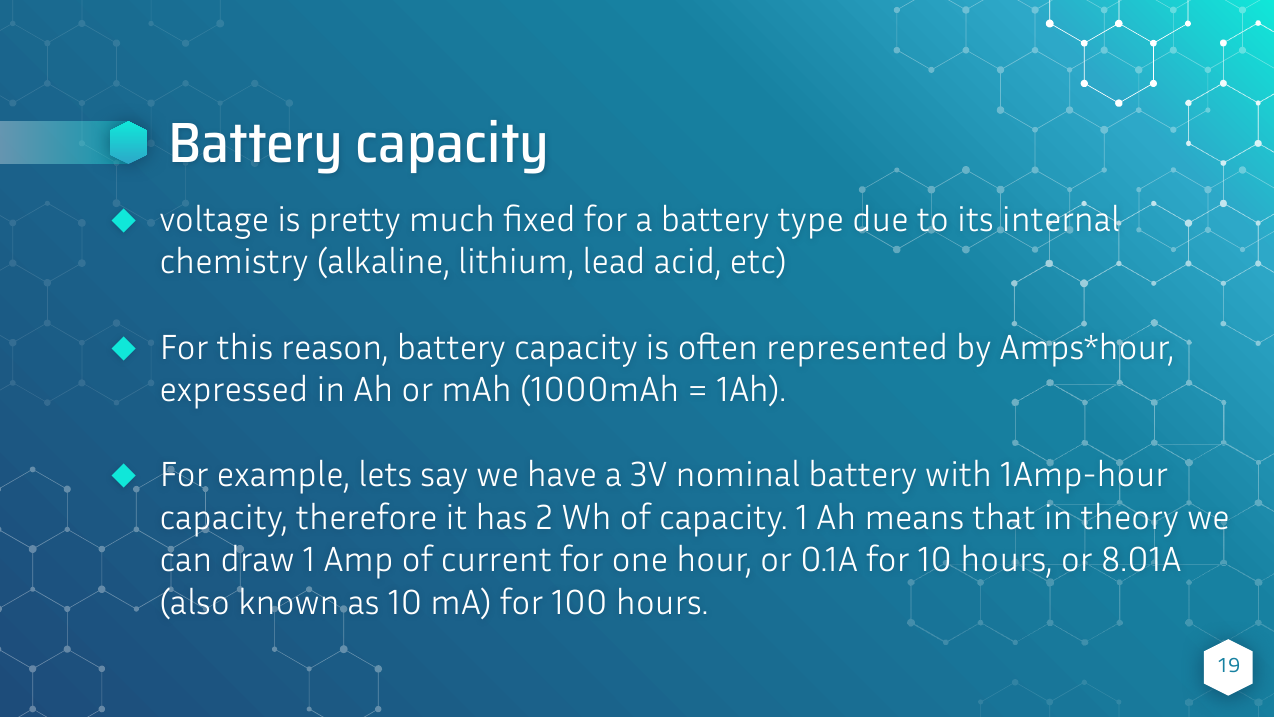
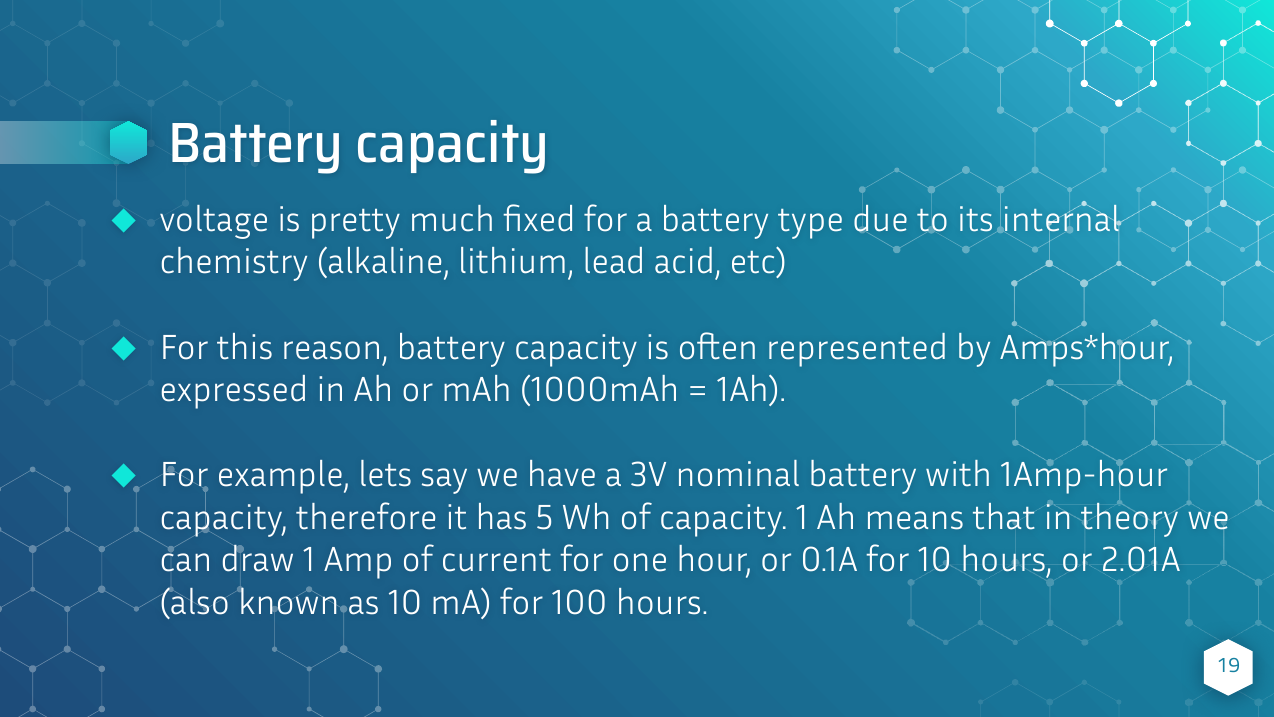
2: 2 -> 5
8.01A: 8.01A -> 2.01A
